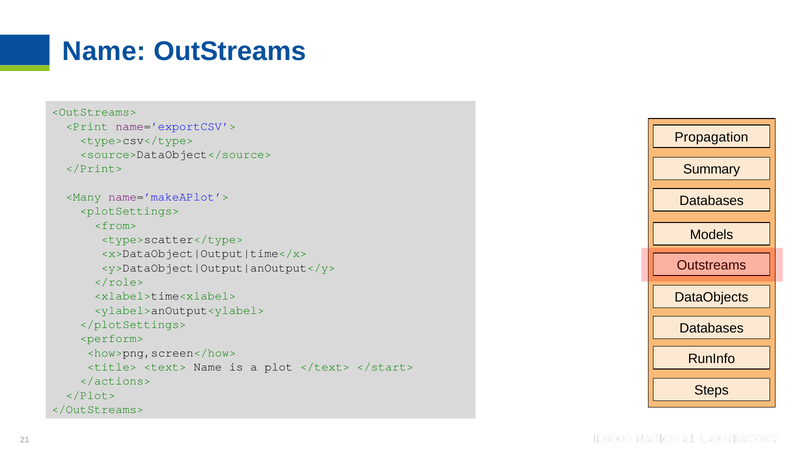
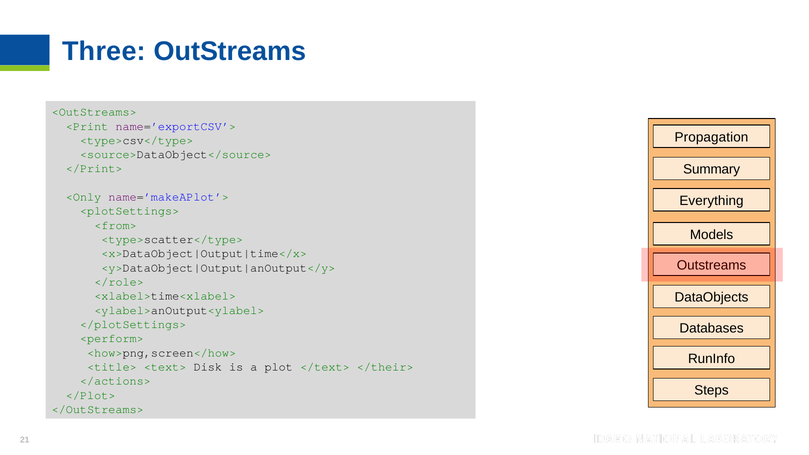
Name at (104, 51): Name -> Three
<Many: <Many -> <Only
Databases at (712, 201): Databases -> Everything
<text> Name: Name -> Disk
</start>: </start> -> </their>
